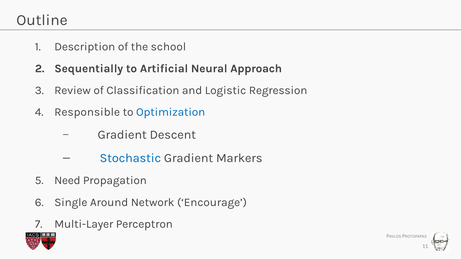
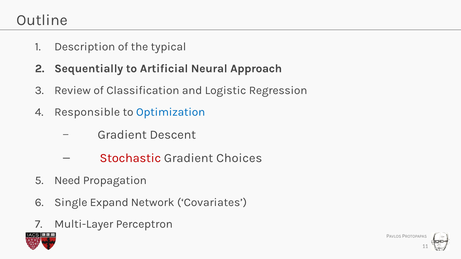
school: school -> typical
Stochastic colour: blue -> red
Markers: Markers -> Choices
Around: Around -> Expand
Encourage: Encourage -> Covariates
